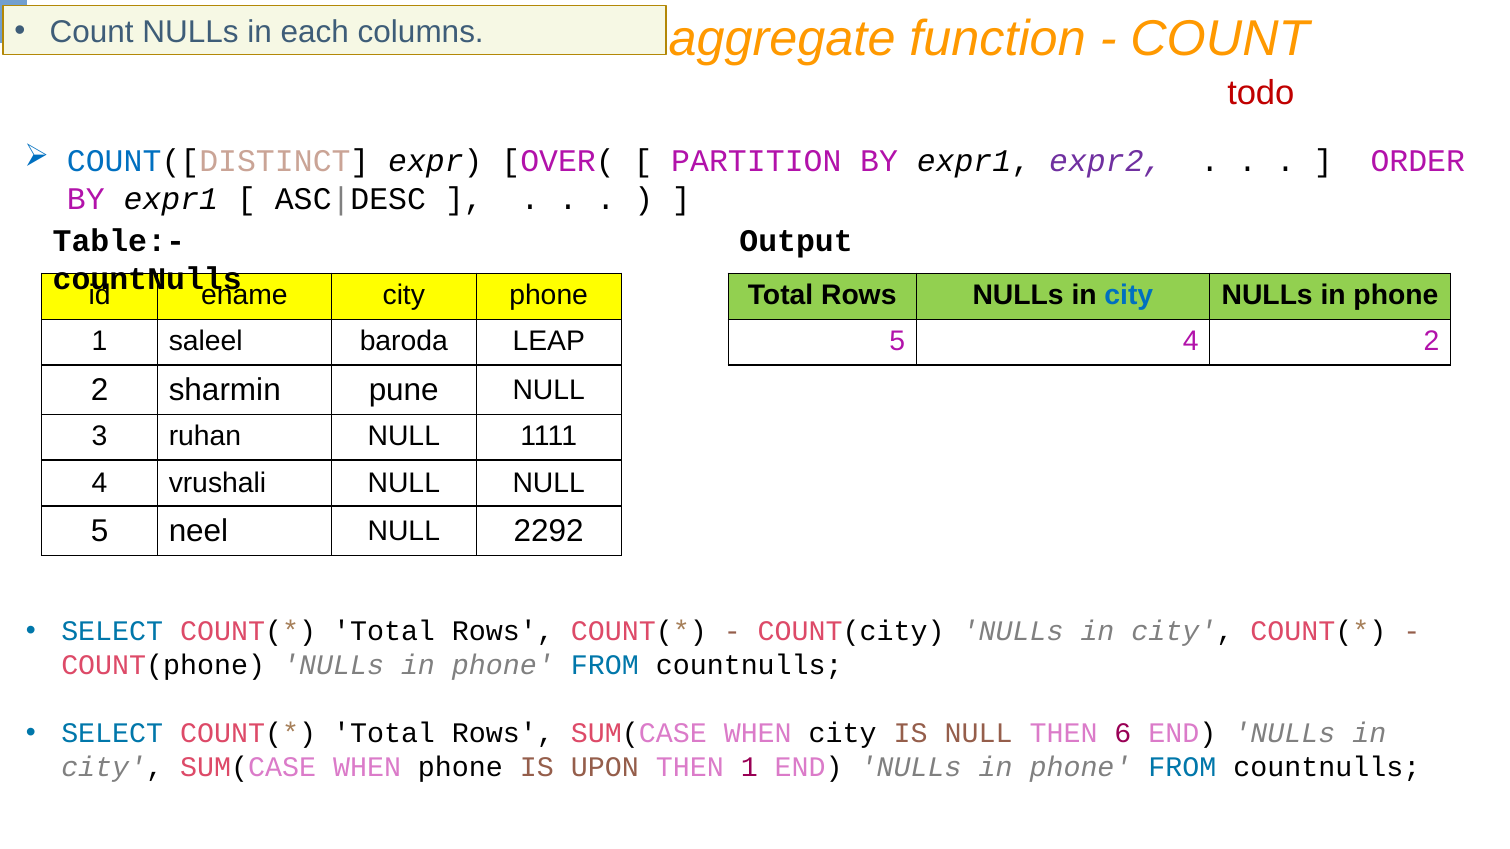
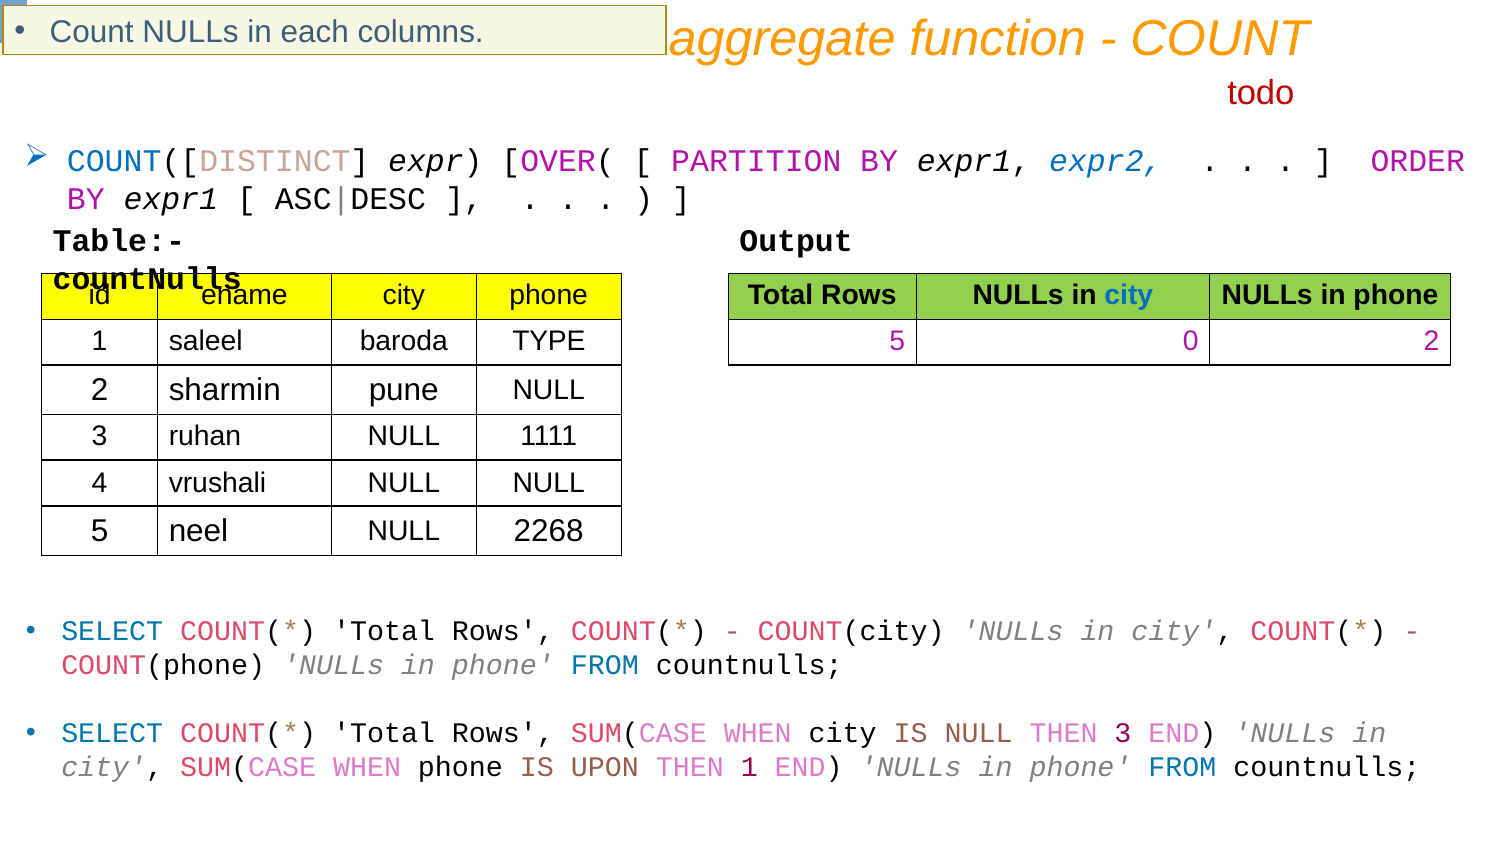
expr2 colour: purple -> blue
LEAP: LEAP -> TYPE
5 4: 4 -> 0
2292: 2292 -> 2268
THEN 6: 6 -> 3
